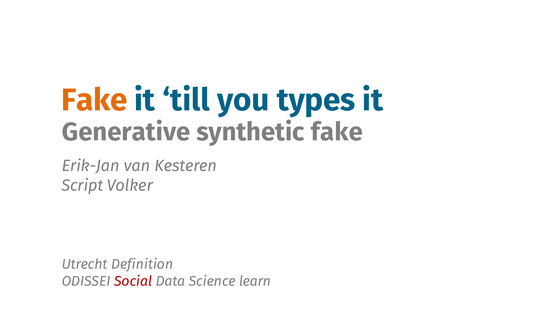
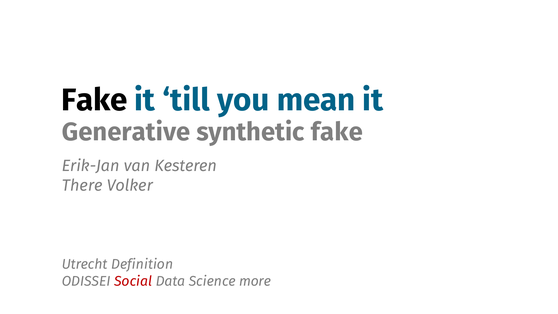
Fake at (94, 100) colour: orange -> black
types: types -> mean
Script: Script -> There
learn: learn -> more
